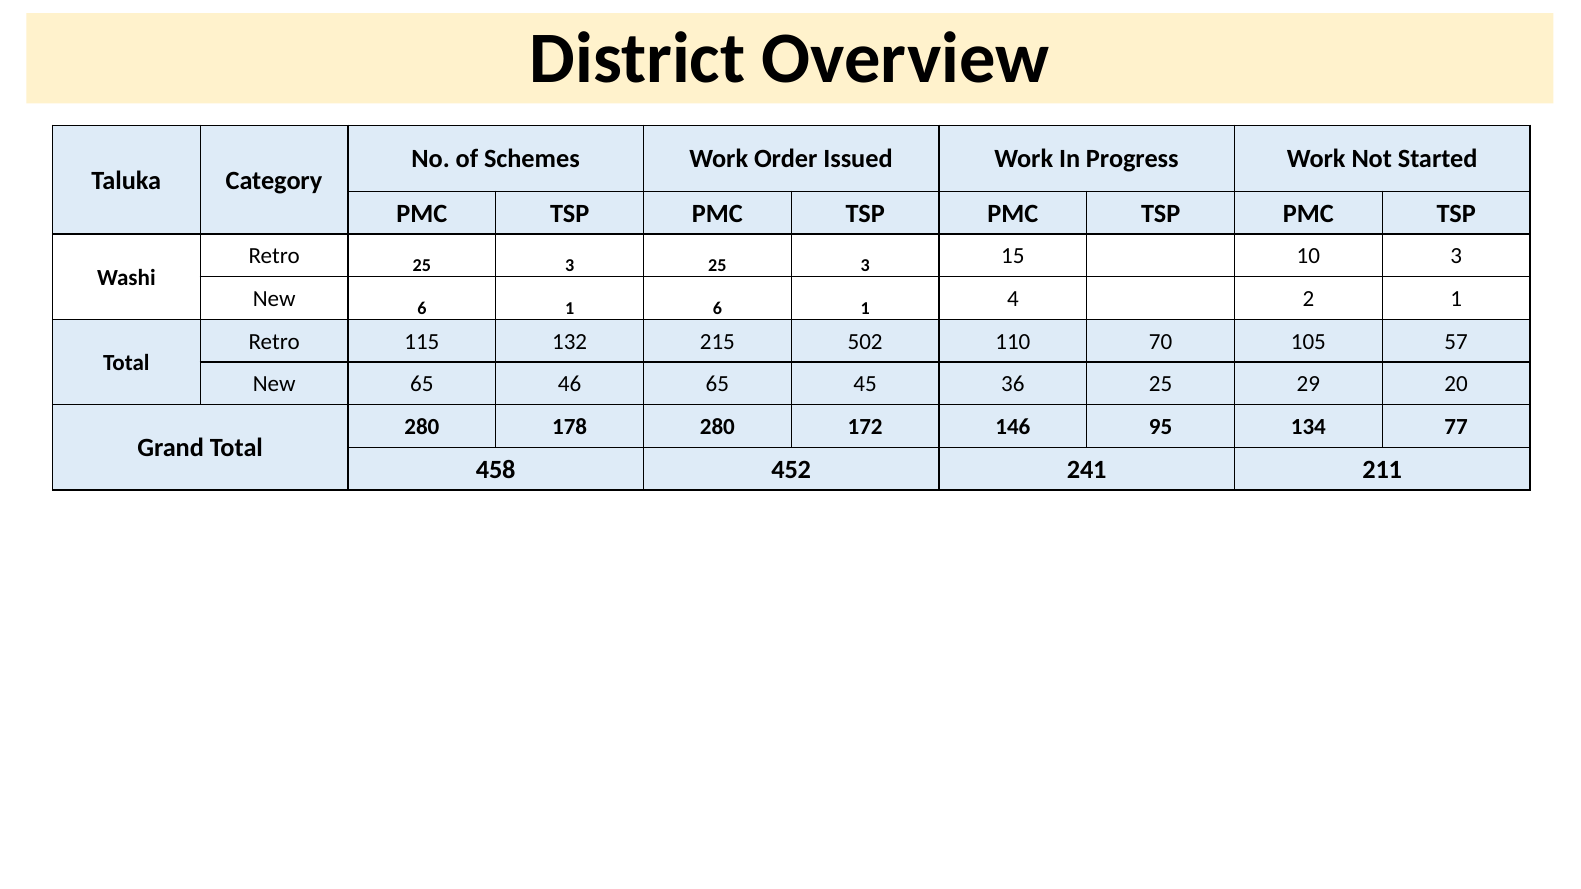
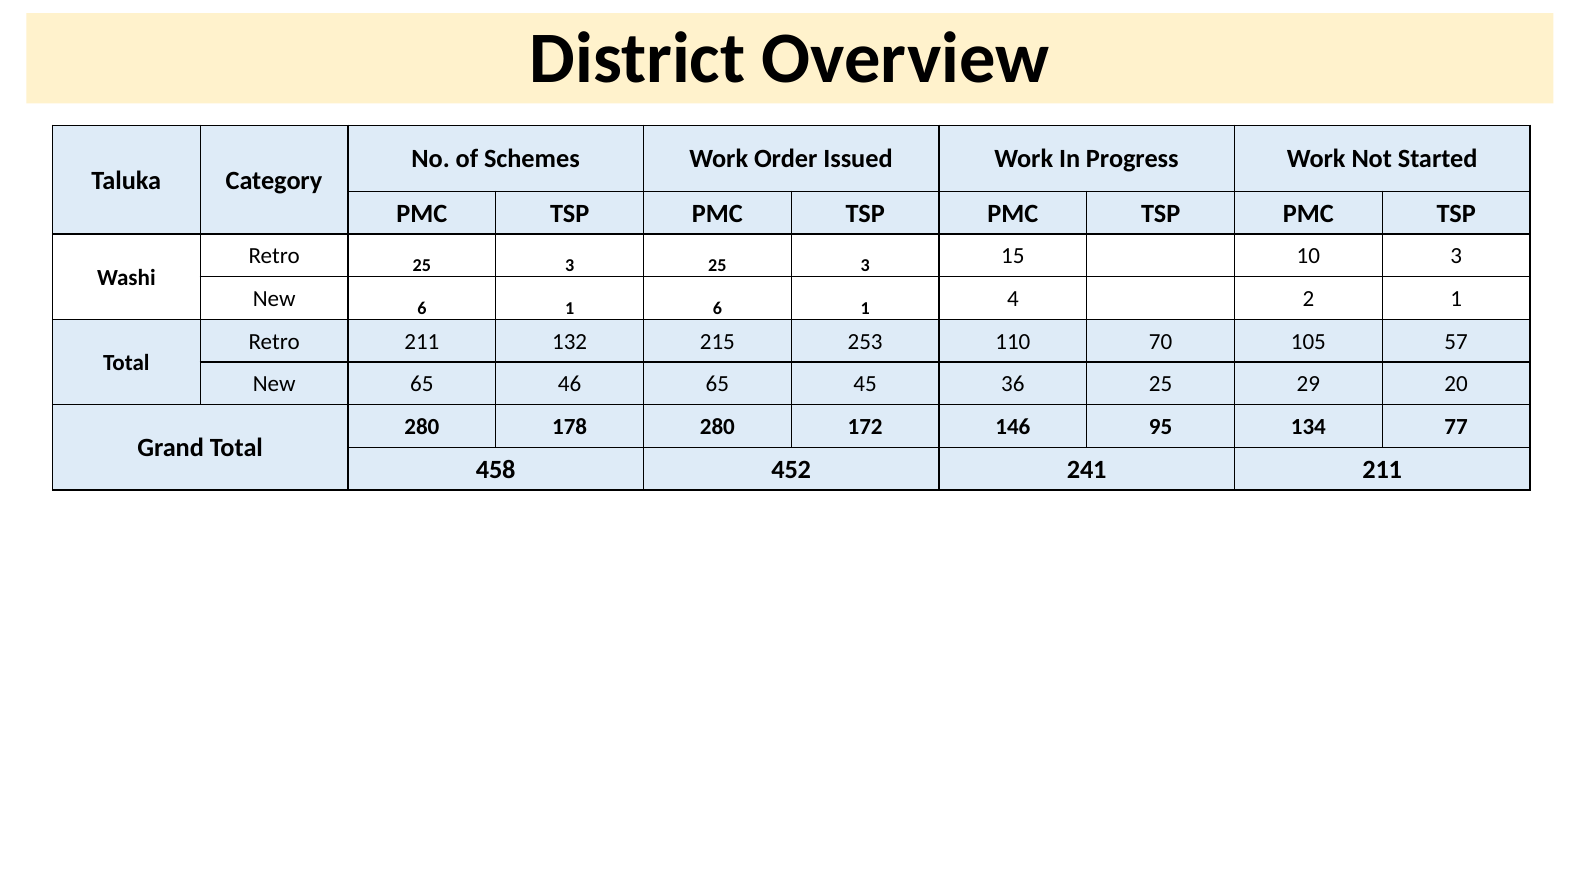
Retro 115: 115 -> 211
502: 502 -> 253
